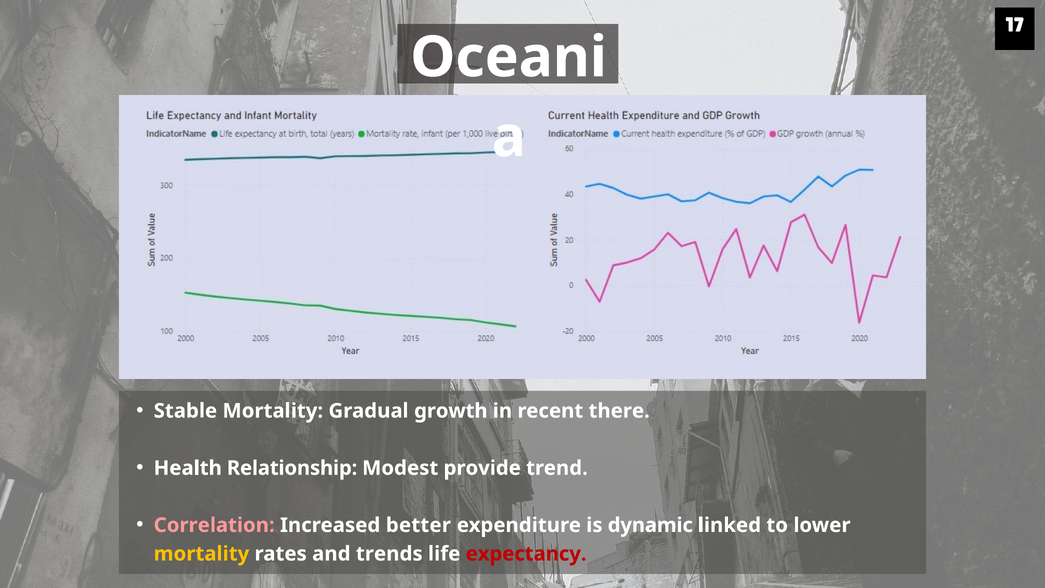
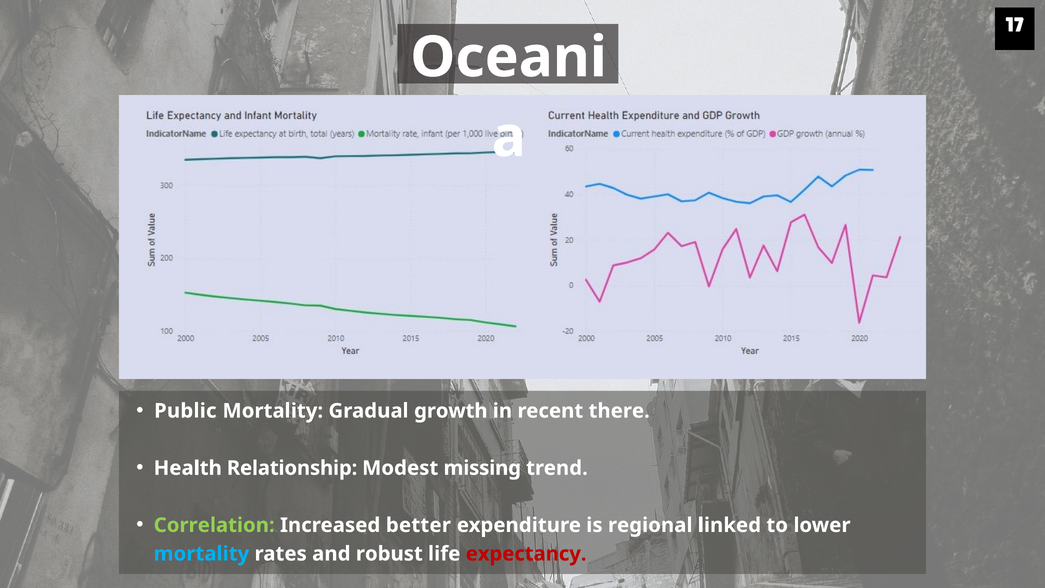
Stable: Stable -> Public
provide: provide -> missing
Correlation colour: pink -> light green
dynamic: dynamic -> regional
mortality at (201, 554) colour: yellow -> light blue
trends: trends -> robust
